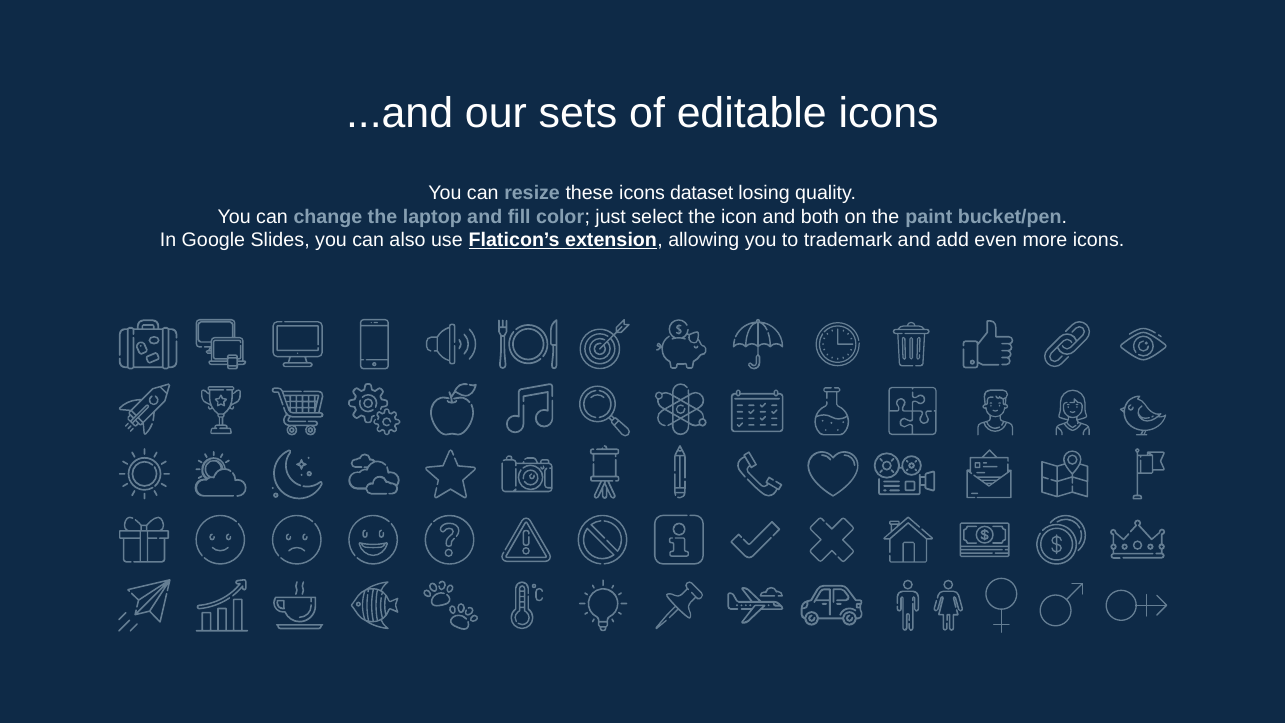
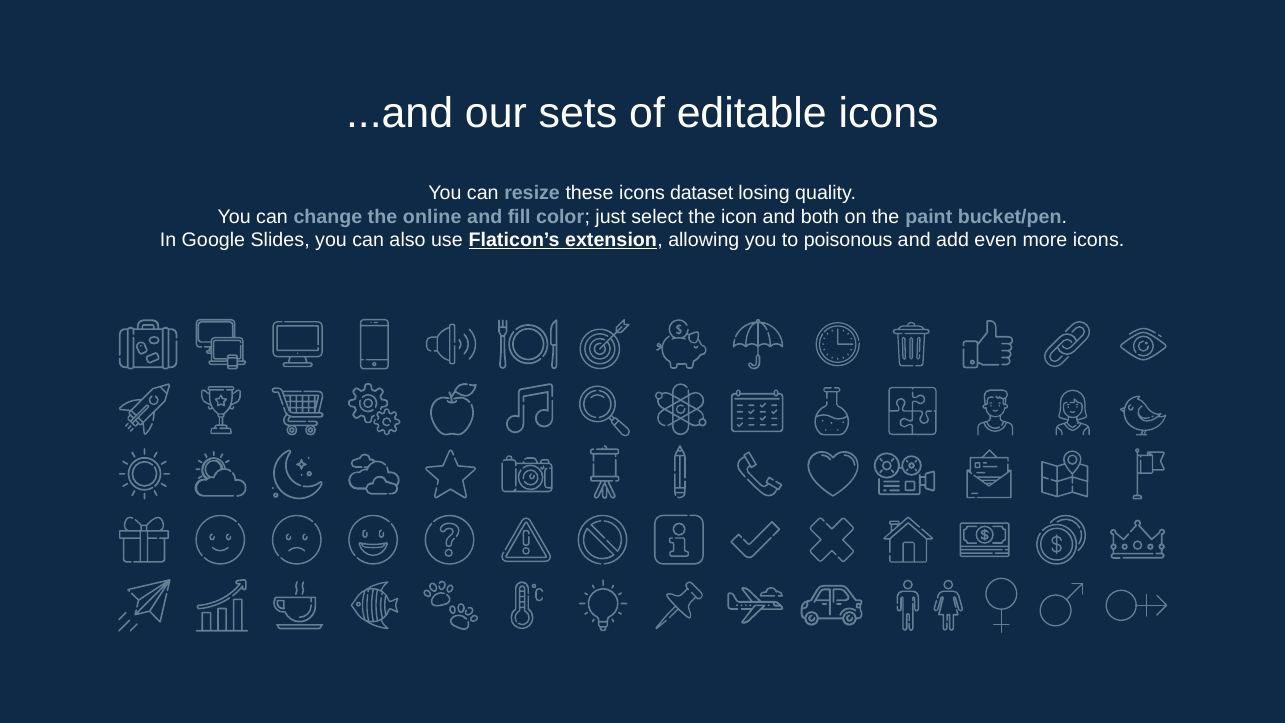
laptop: laptop -> online
trademark: trademark -> poisonous
